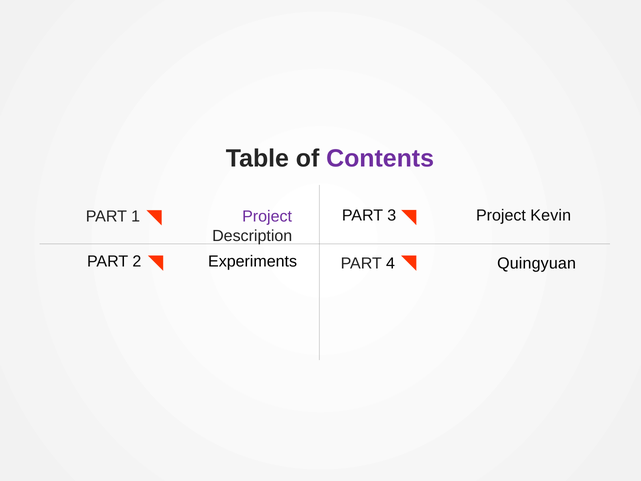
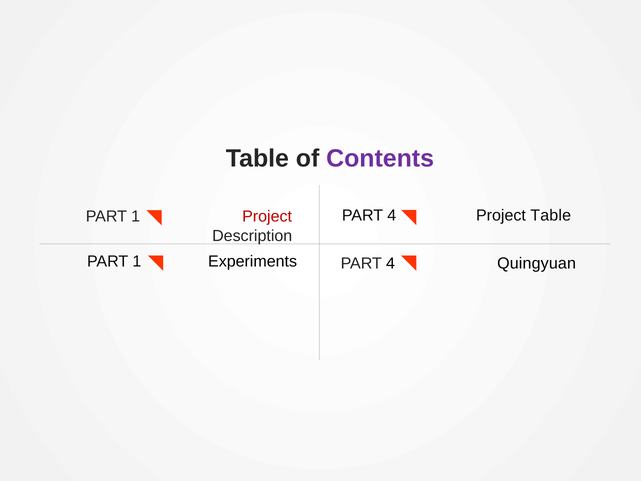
3 at (392, 215): 3 -> 4
Project Kevin: Kevin -> Table
Project at (267, 217) colour: purple -> red
2 at (137, 261): 2 -> 1
